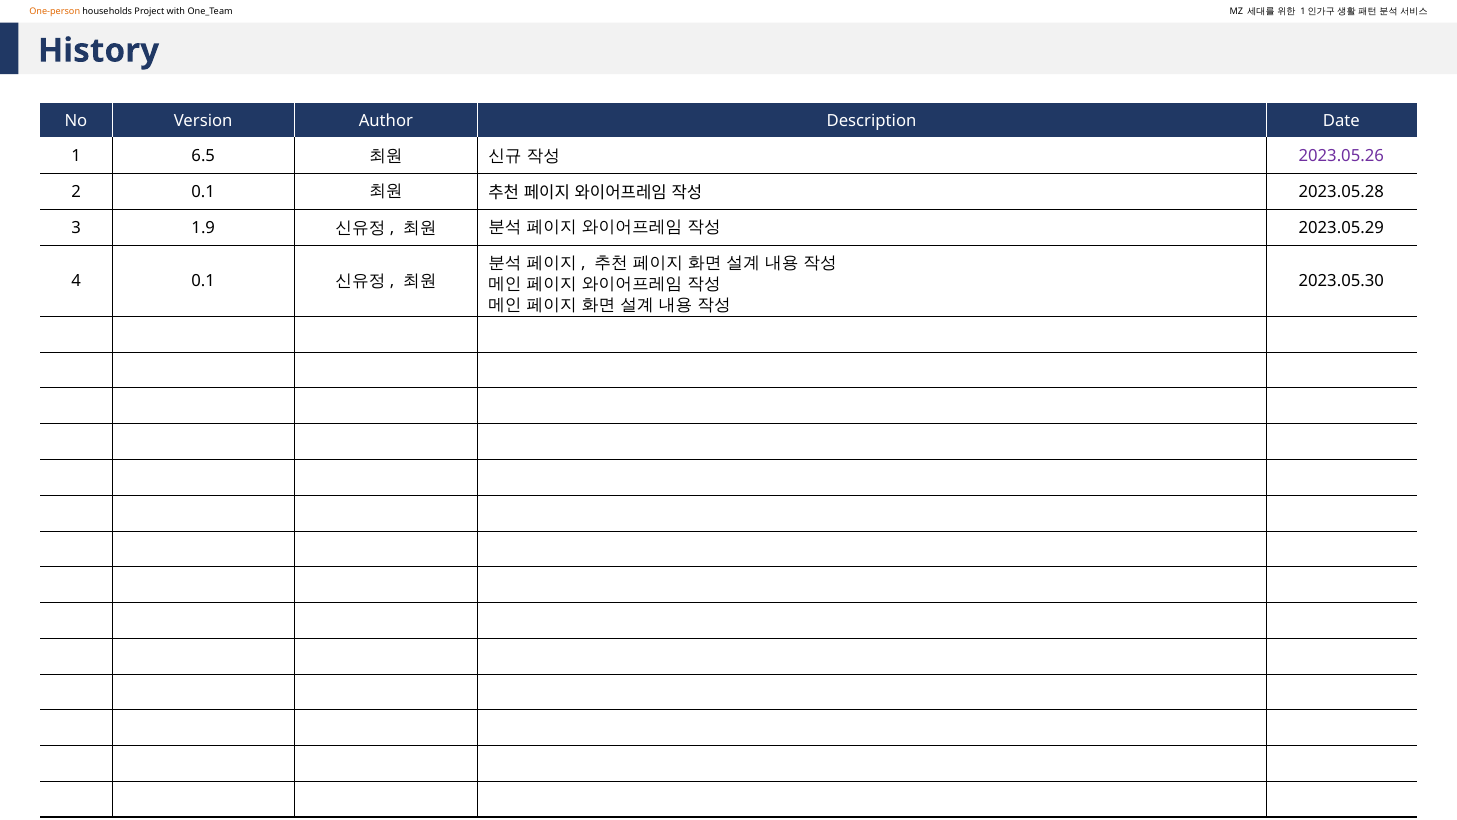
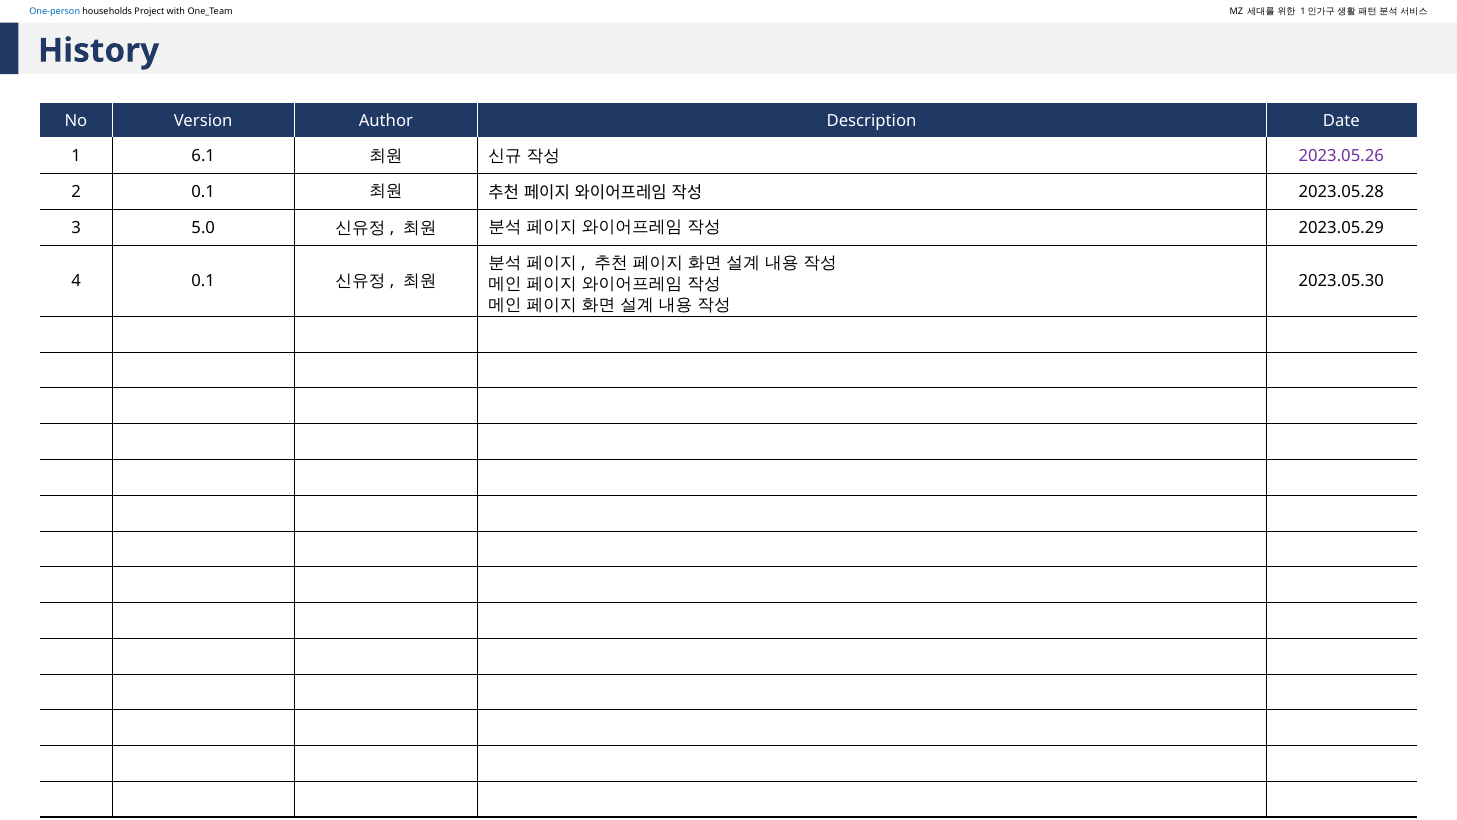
One-person colour: orange -> blue
6.5: 6.5 -> 6.1
1.9: 1.9 -> 5.0
